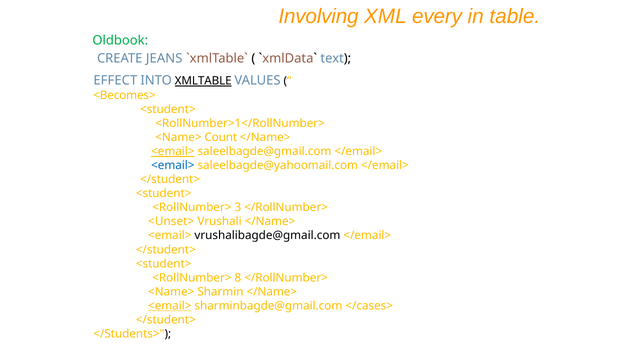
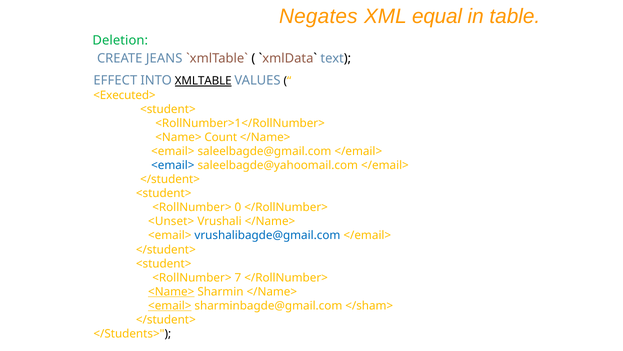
Involving: Involving -> Negates
every: every -> equal
Oldbook: Oldbook -> Deletion
<Becomes>: <Becomes> -> <Executed>
<email> at (173, 151) underline: present -> none
3: 3 -> 0
vrushalibagde@gmail.com colour: black -> blue
8: 8 -> 7
<Name> at (171, 291) underline: none -> present
</cases>: </cases> -> </sham>
